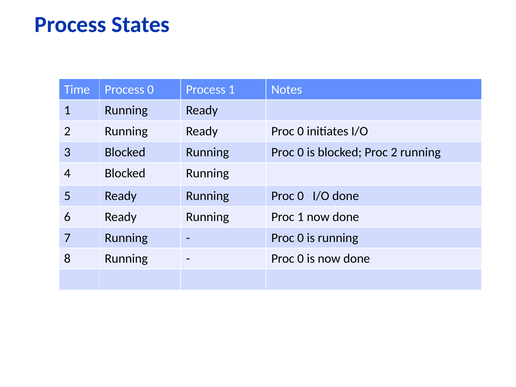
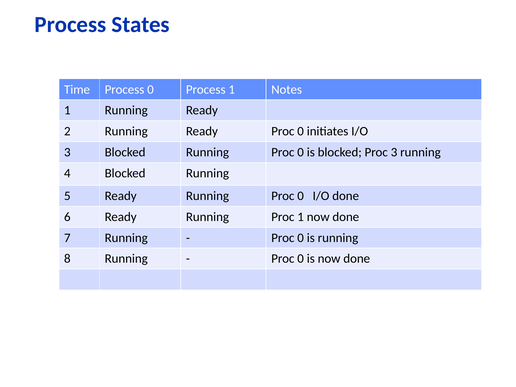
Proc 2: 2 -> 3
